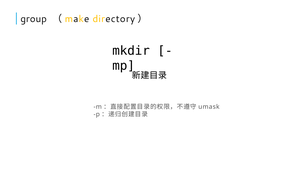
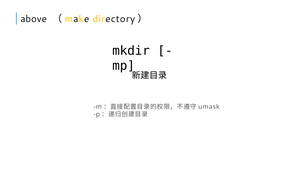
group: group -> above
